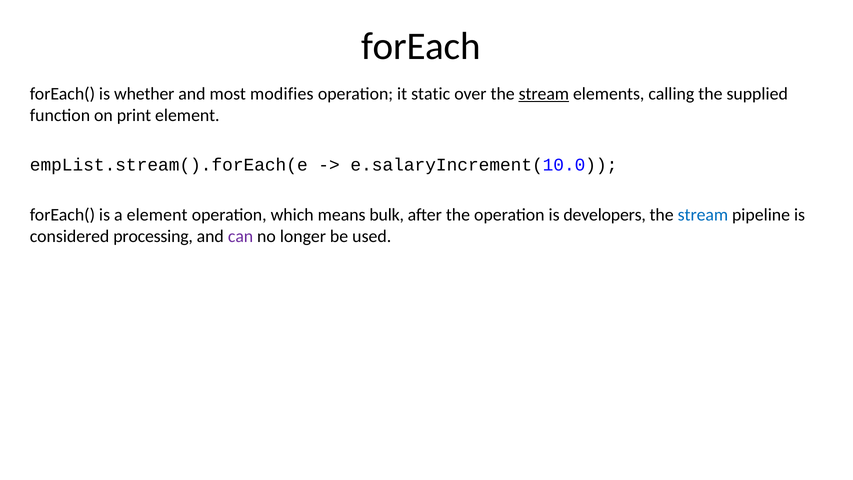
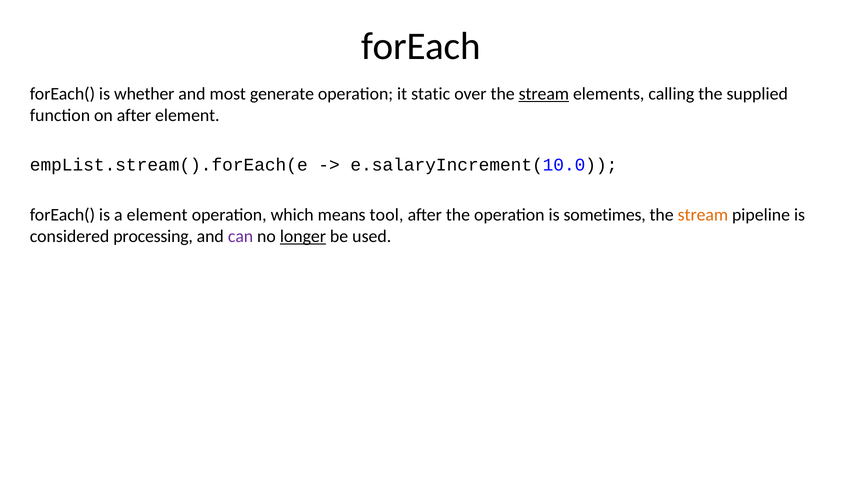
modifies: modifies -> generate
on print: print -> after
bulk: bulk -> tool
developers: developers -> sometimes
stream at (703, 215) colour: blue -> orange
longer underline: none -> present
